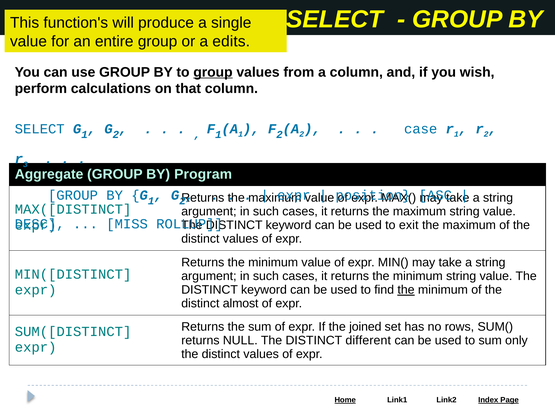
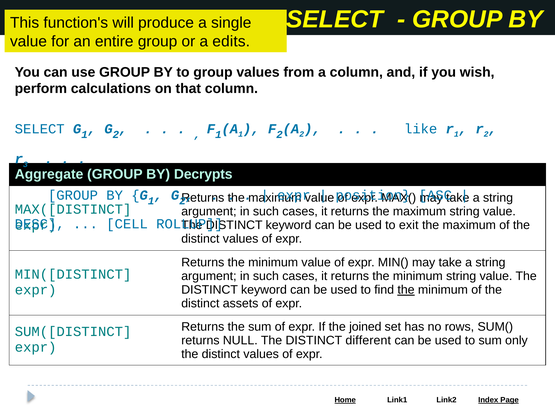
group at (213, 72) underline: present -> none
case: case -> like
Program: Program -> Decrypts
MISS: MISS -> CELL
almost: almost -> assets
